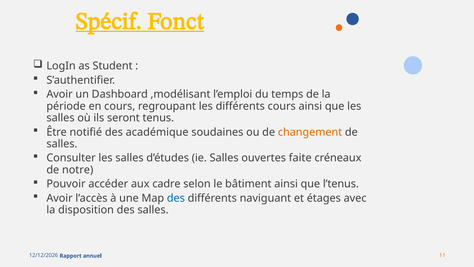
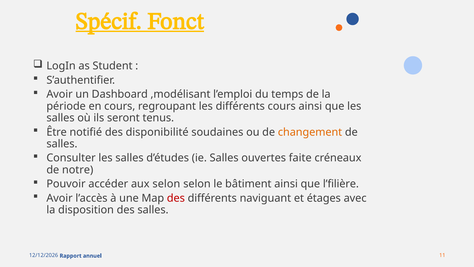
académique: académique -> disponibilité
aux cadre: cadre -> selon
l’tenus: l’tenus -> l’filière
des at (176, 198) colour: blue -> red
